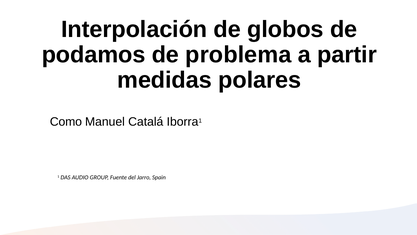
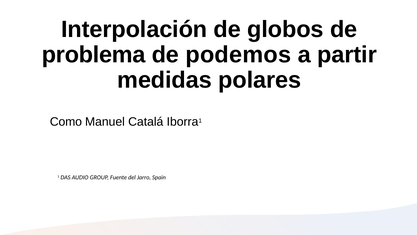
podamos: podamos -> problema
problema: problema -> podemos
